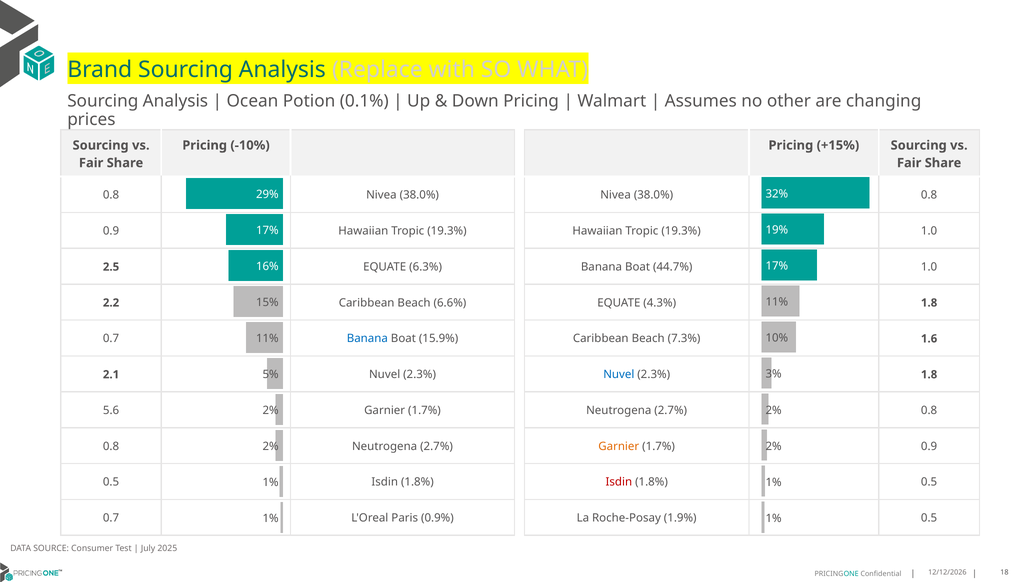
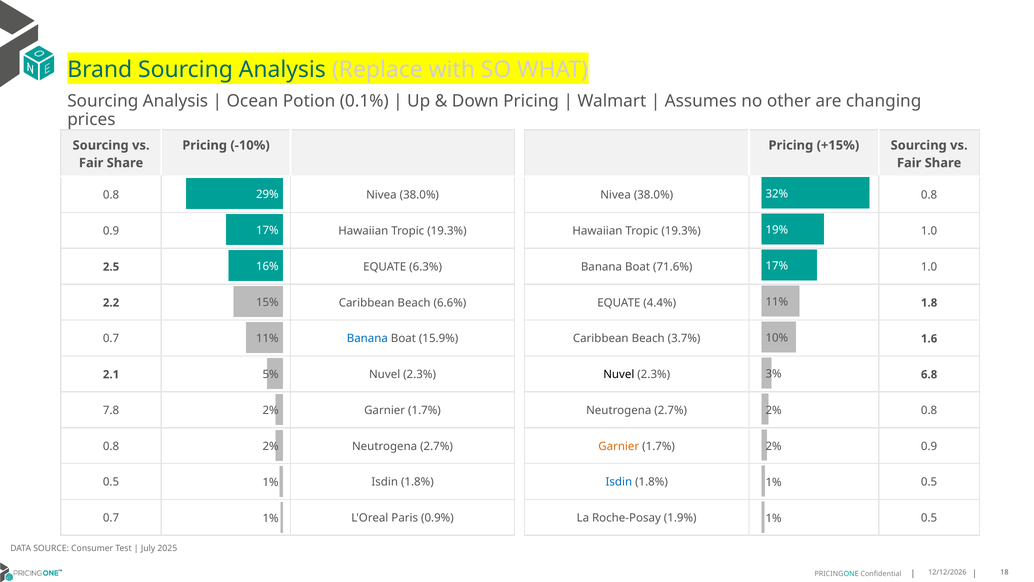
44.7%: 44.7% -> 71.6%
4.3%: 4.3% -> 4.4%
7.3%: 7.3% -> 3.7%
Nuvel at (619, 374) colour: blue -> black
2.3% 1.8: 1.8 -> 6.8
5.6: 5.6 -> 7.8
Isdin at (619, 482) colour: red -> blue
